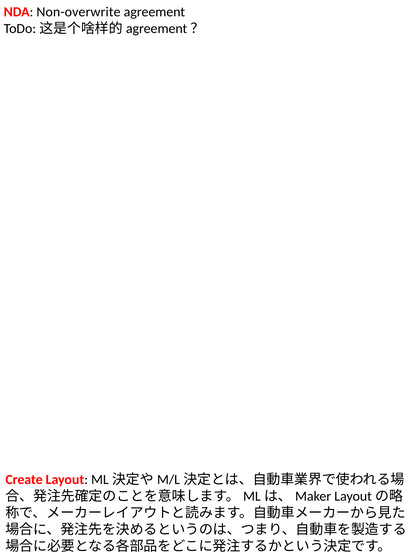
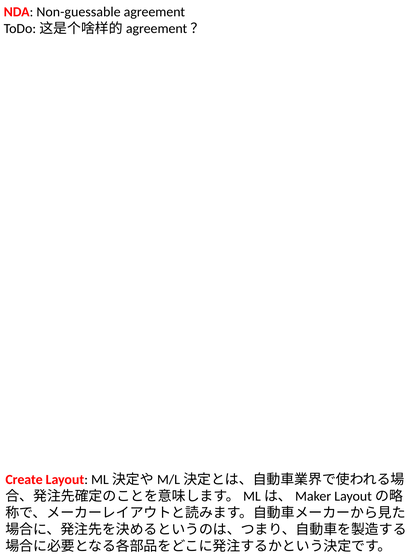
Non-overwrite: Non-overwrite -> Non-guessable
